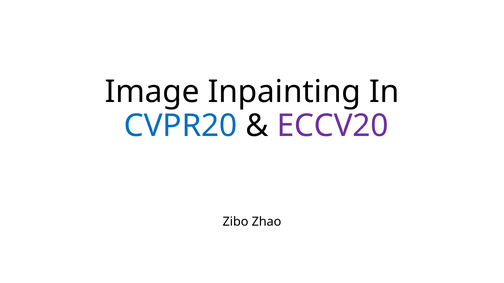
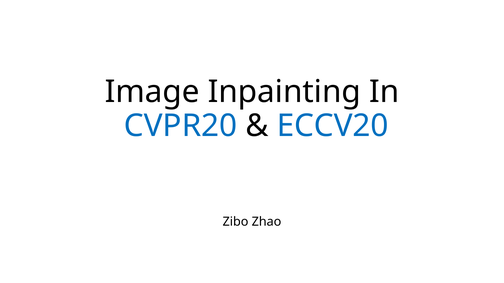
ECCV20 colour: purple -> blue
